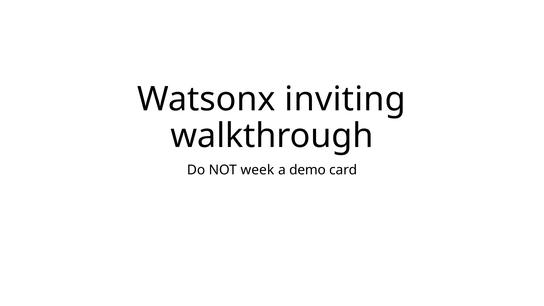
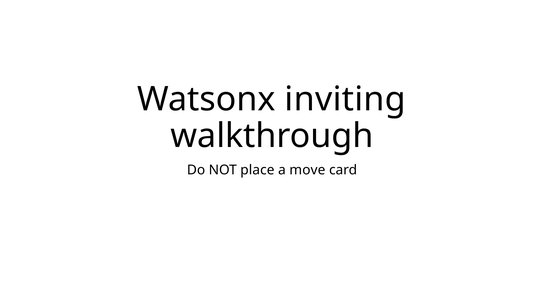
week: week -> place
demo: demo -> move
